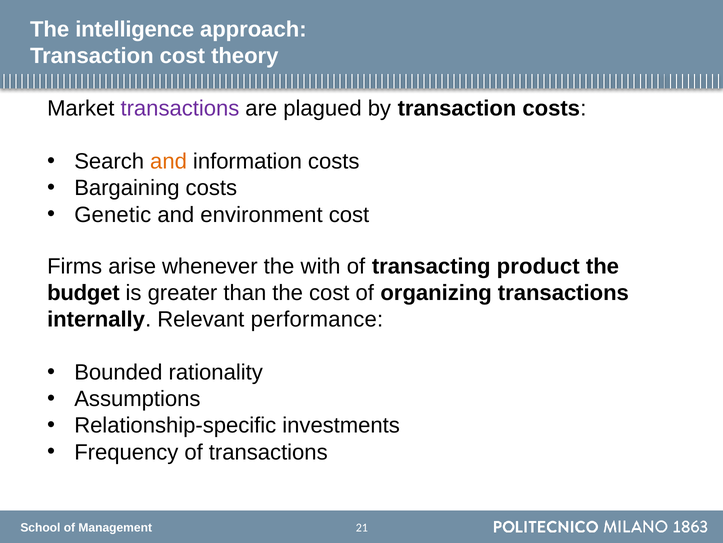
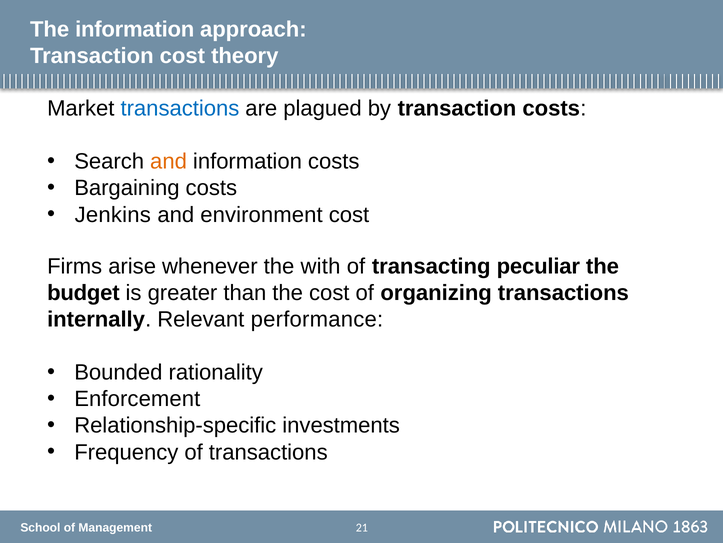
The intelligence: intelligence -> information
transactions at (180, 108) colour: purple -> blue
Genetic: Genetic -> Jenkins
product: product -> peculiar
Assumptions: Assumptions -> Enforcement
